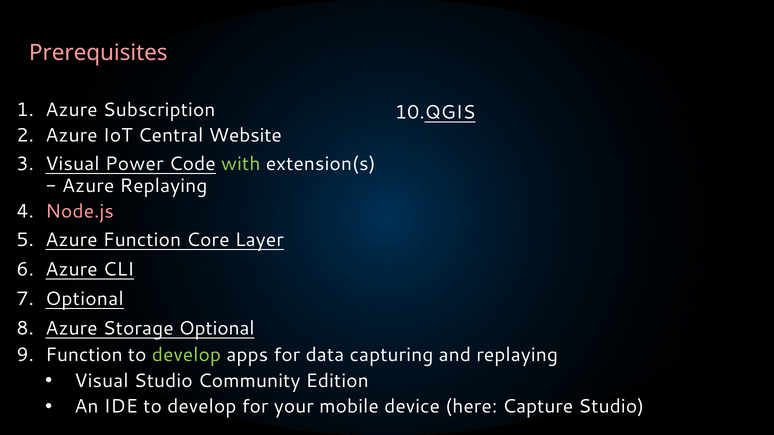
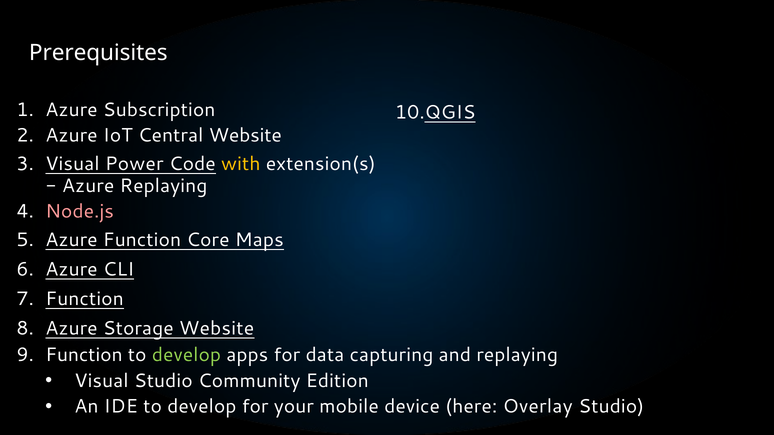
Prerequisites colour: pink -> white
with colour: light green -> yellow
Layer: Layer -> Maps
Optional at (85, 299): Optional -> Function
Storage Optional: Optional -> Website
Capture: Capture -> Overlay
